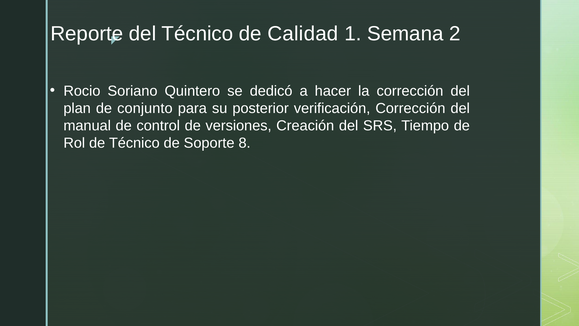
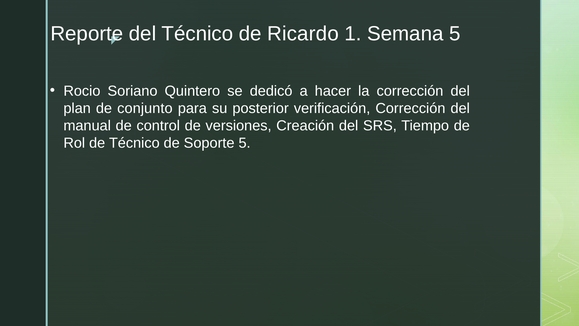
Calidad: Calidad -> Ricardo
Semana 2: 2 -> 5
Soporte 8: 8 -> 5
